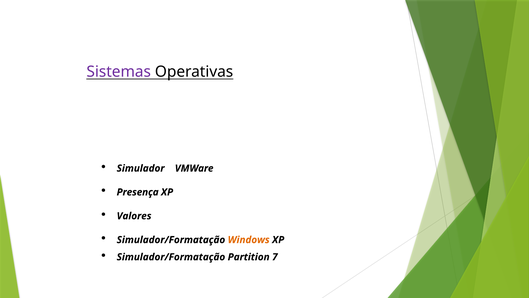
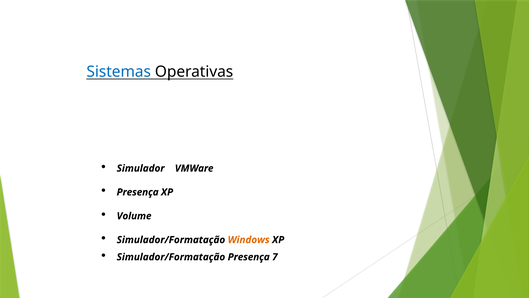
Sistemas colour: purple -> blue
Valores: Valores -> Volume
Simulador/Formatação Partition: Partition -> Presença
